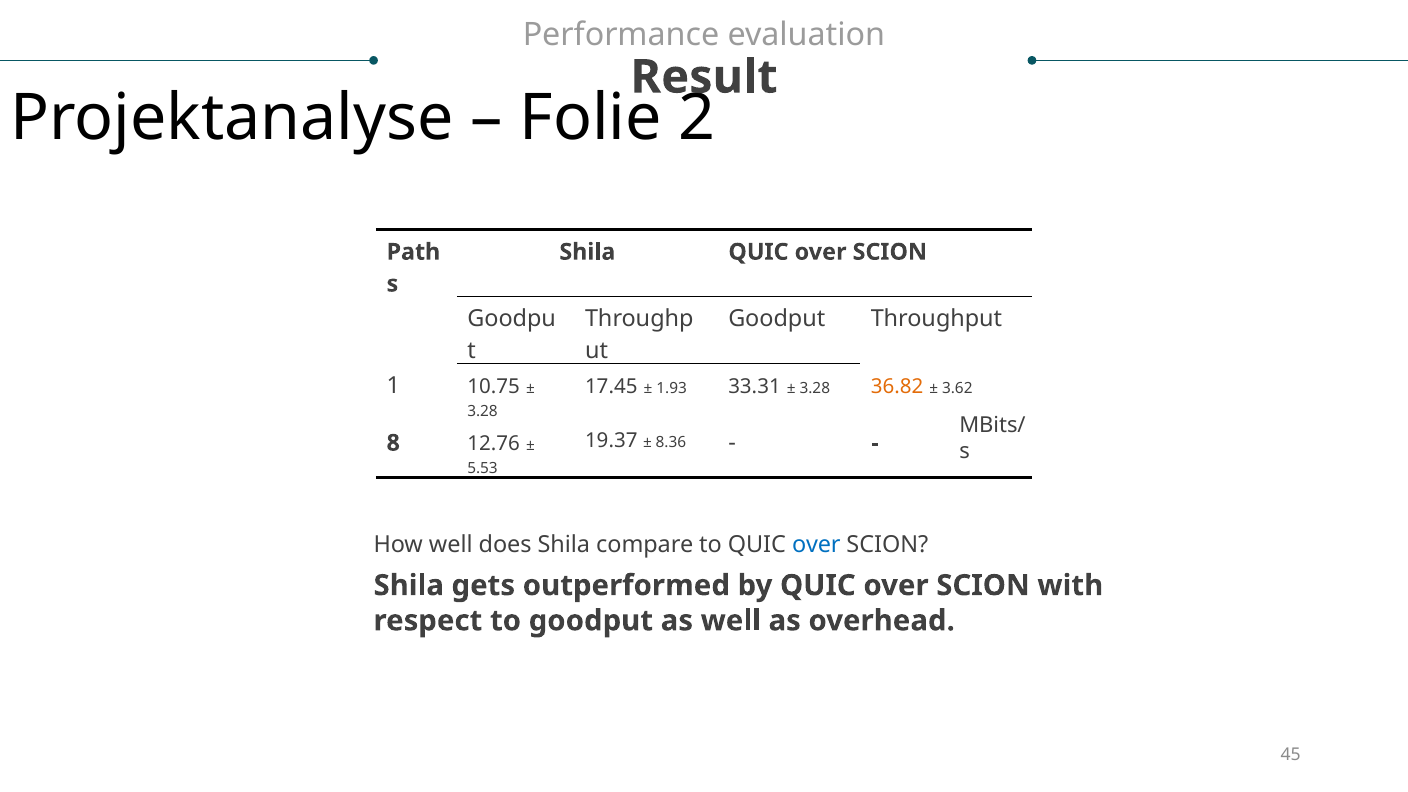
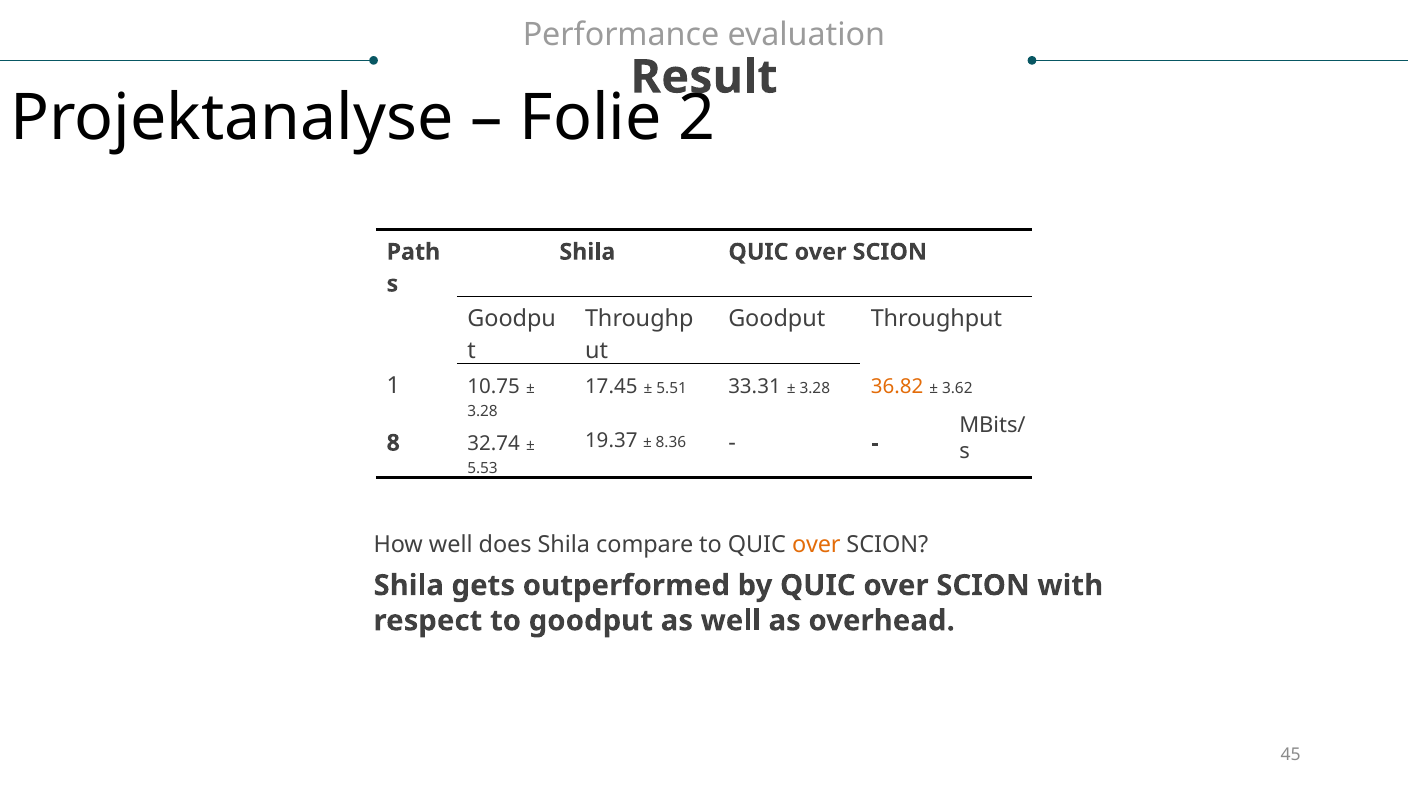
1.93: 1.93 -> 5.51
12.76: 12.76 -> 32.74
over at (816, 545) colour: blue -> orange
